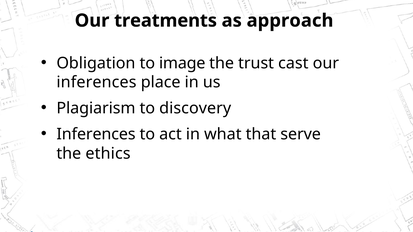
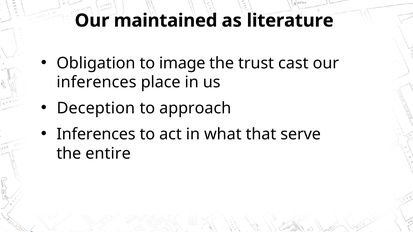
treatments: treatments -> maintained
approach: approach -> literature
Plagiarism: Plagiarism -> Deception
discovery: discovery -> approach
ethics: ethics -> entire
